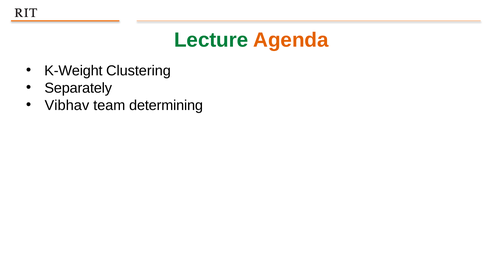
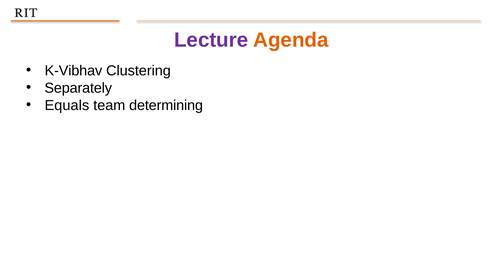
Lecture colour: green -> purple
K-Weight: K-Weight -> K-Vibhav
Vibhav: Vibhav -> Equals
